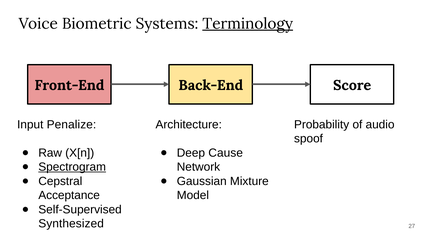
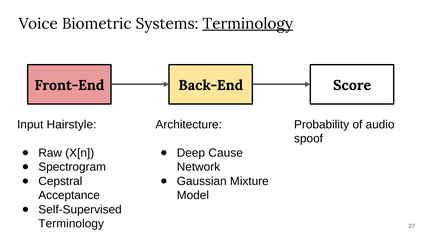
Penalize: Penalize -> Hairstyle
Spectrogram underline: present -> none
Synthesized at (71, 224): Synthesized -> Terminology
